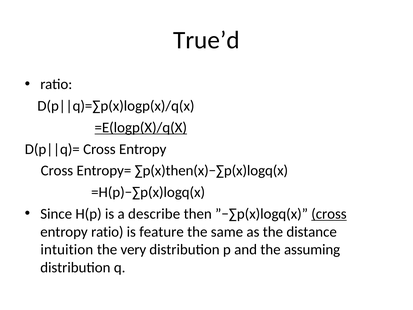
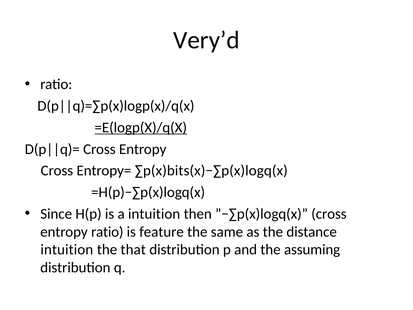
True’d: True’d -> Very’d
∑p(x)then(x)−∑p(x)logq(x: ∑p(x)then(x)−∑p(x)logq(x -> ∑p(x)bits(x)−∑p(x)logq(x
a describe: describe -> intuition
cross at (329, 214) underline: present -> none
very: very -> that
